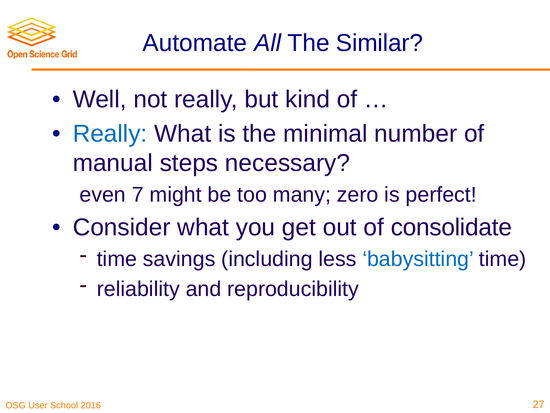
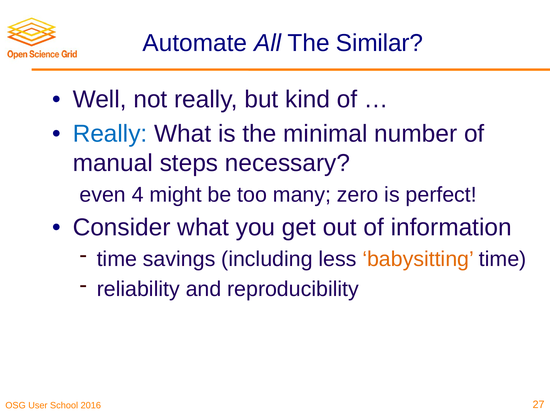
7: 7 -> 4
consolidate: consolidate -> information
babysitting colour: blue -> orange
